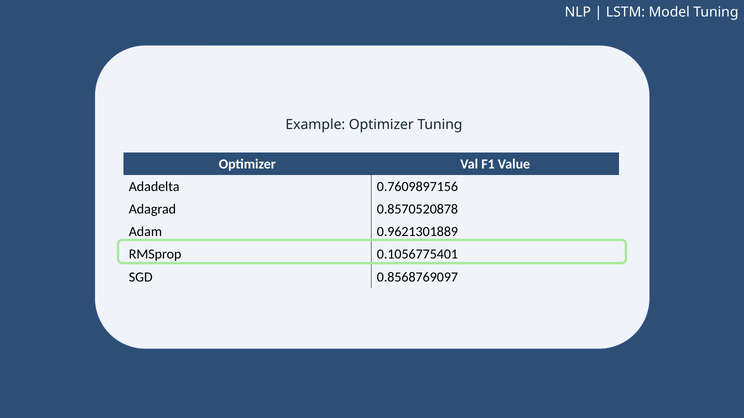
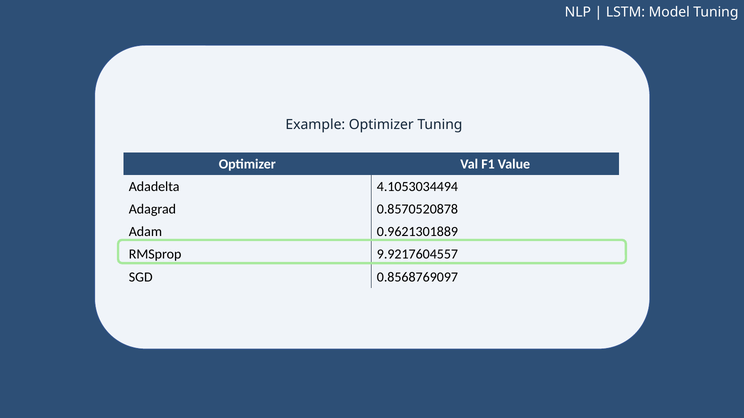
0.7609897156: 0.7609897156 -> 4.1053034494
0.1056775401: 0.1056775401 -> 9.9217604557
